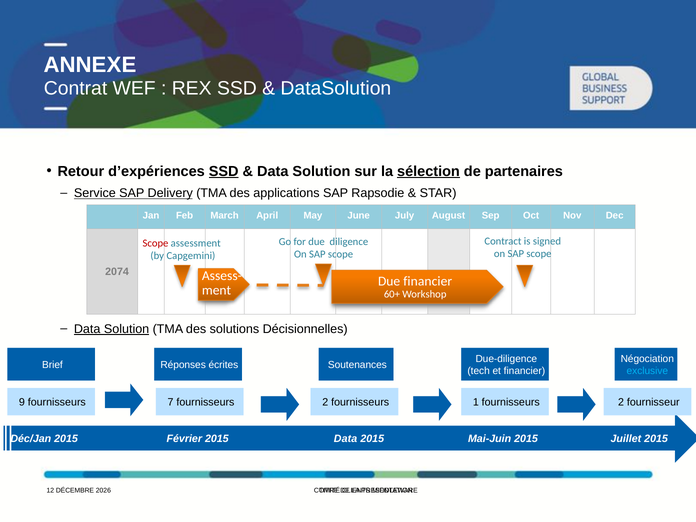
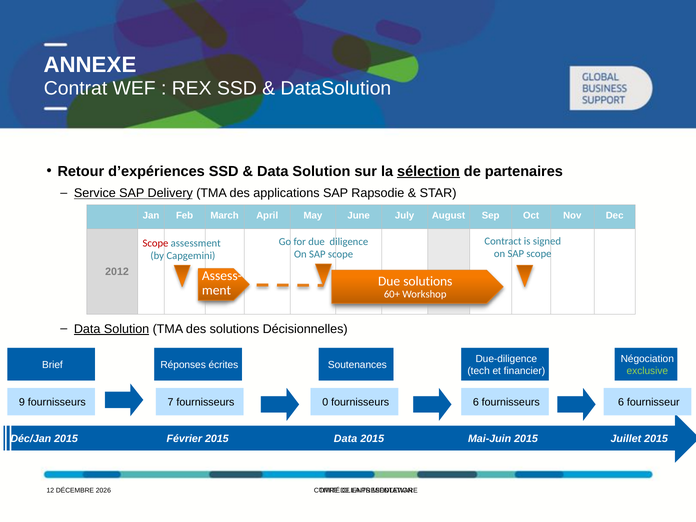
SSD at (224, 171) underline: present -> none
2074: 2074 -> 2012
Due financier: financier -> solutions
exclusive colour: light blue -> light green
9 fournisseurs 2: 2 -> 0
1 at (476, 402): 1 -> 6
2 at (621, 402): 2 -> 6
